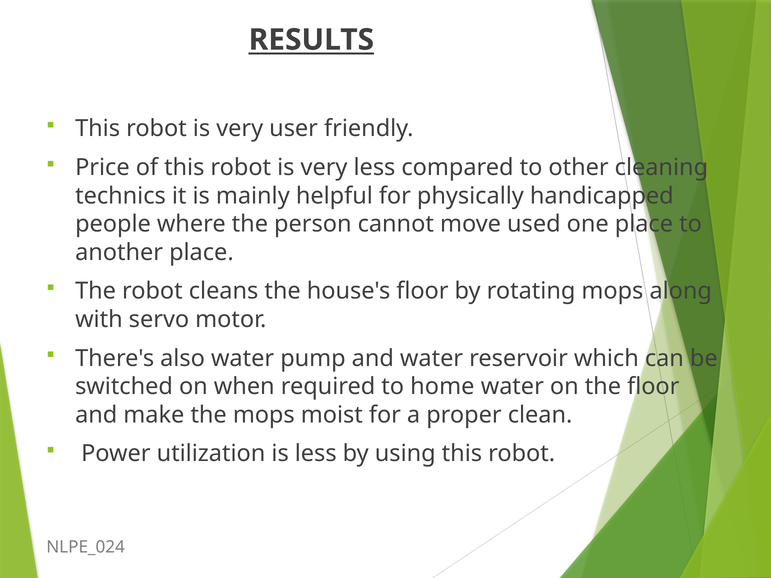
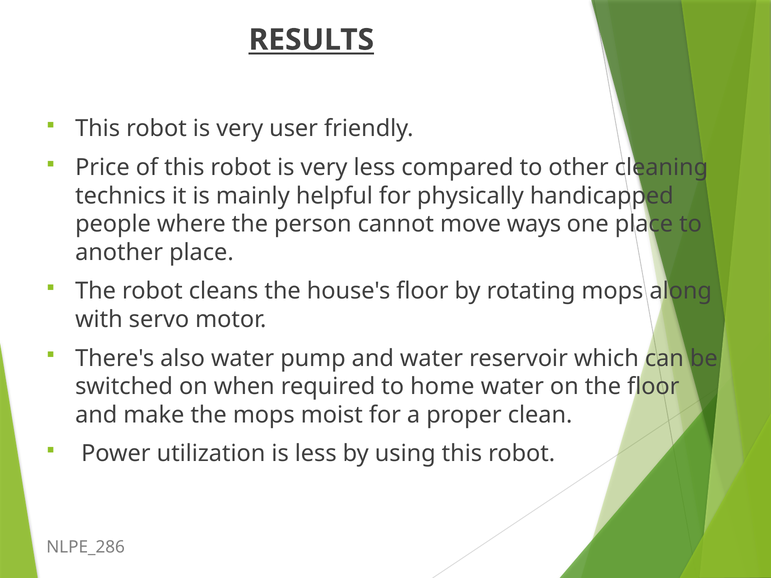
used: used -> ways
NLPE_024: NLPE_024 -> NLPE_286
